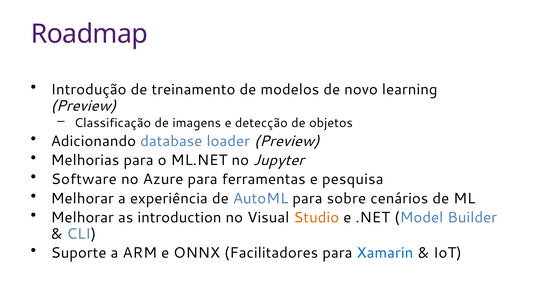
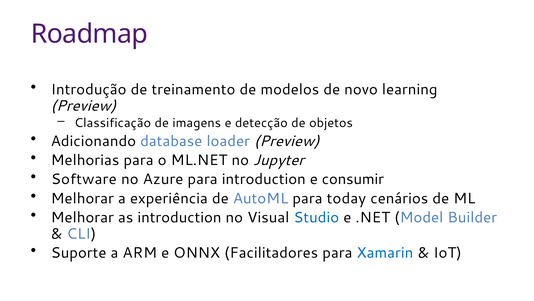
para ferramentas: ferramentas -> introduction
pesquisa: pesquisa -> consumir
sobre: sobre -> today
Studio colour: orange -> blue
